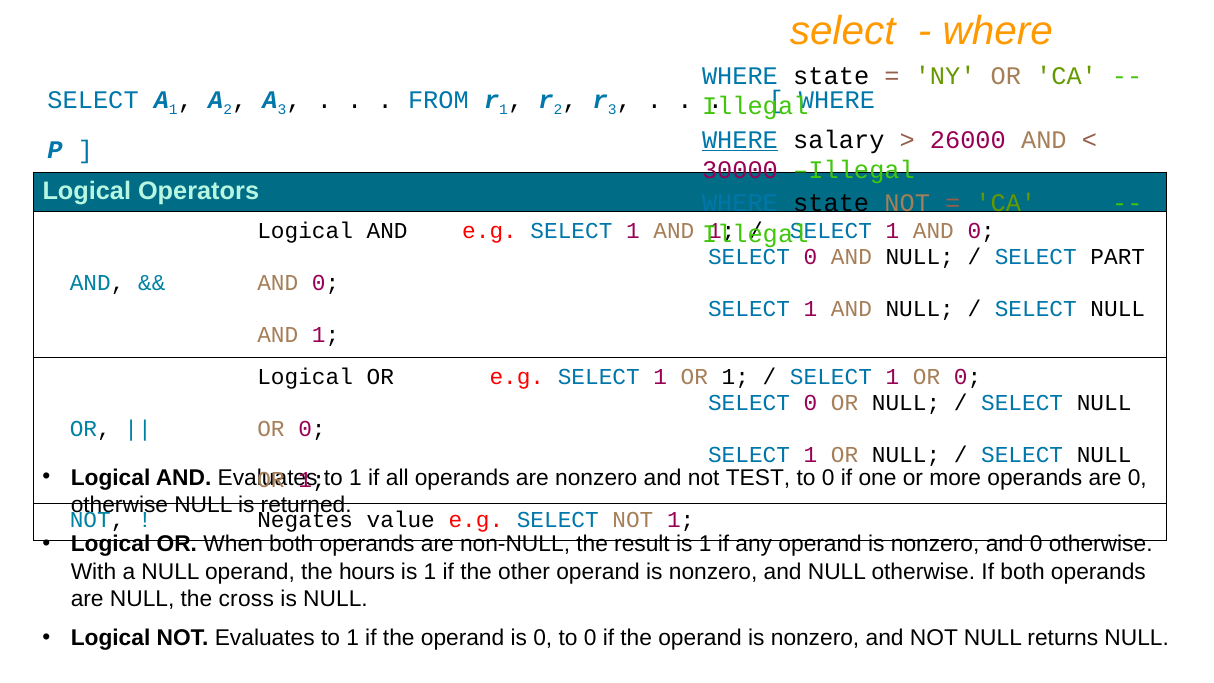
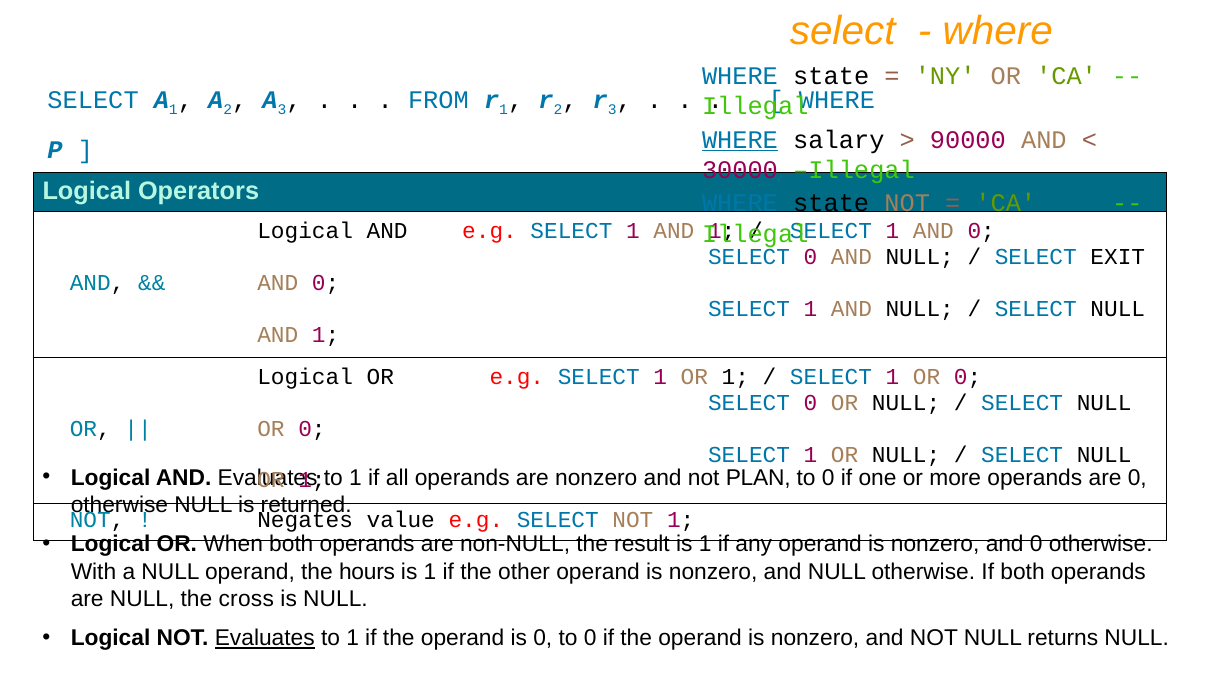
26000: 26000 -> 90000
PART: PART -> EXIT
TEST: TEST -> PLAN
Evaluates at (265, 638) underline: none -> present
